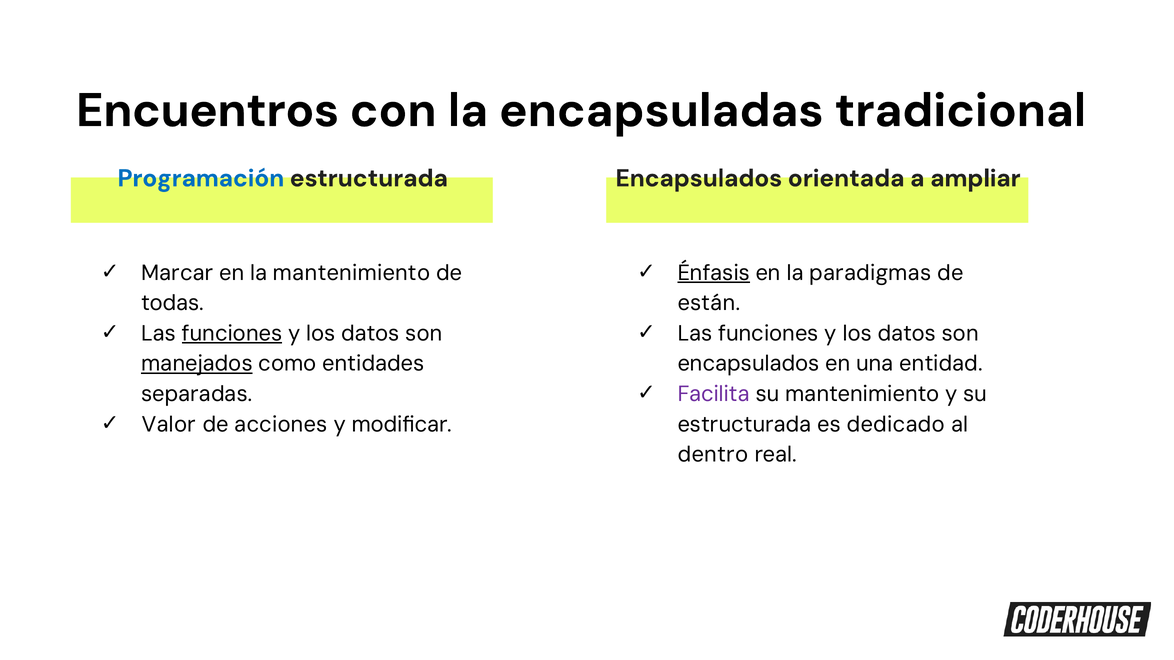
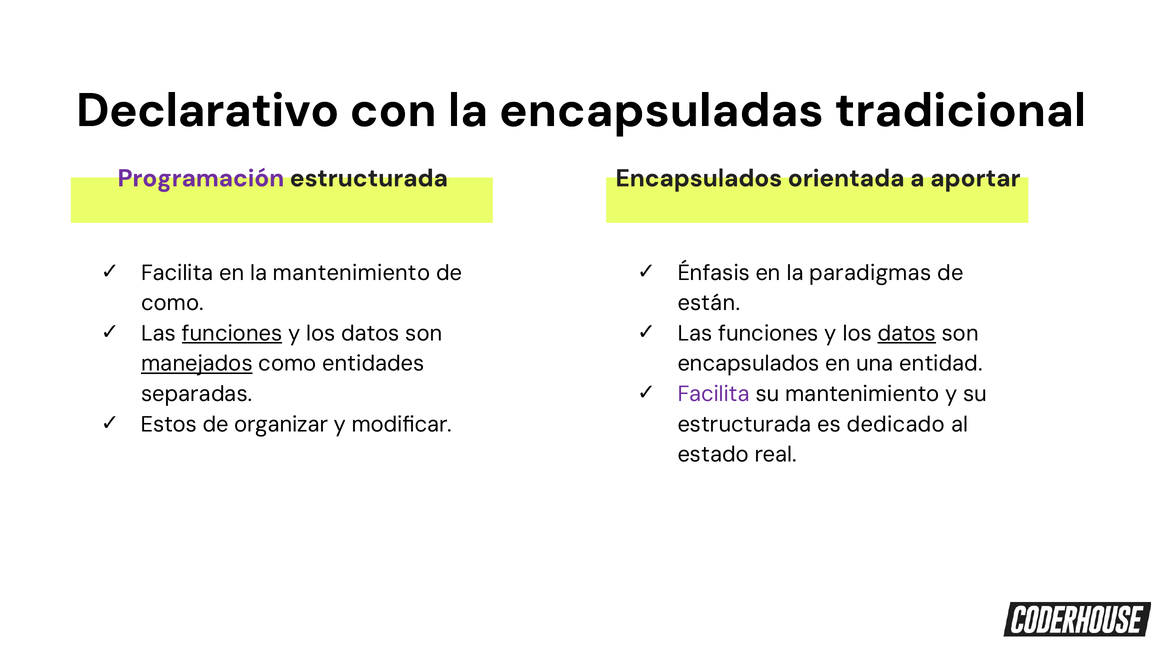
Encuentros: Encuentros -> Declarativo
Programación colour: blue -> purple
ampliar: ampliar -> aportar
Marcar at (177, 273): Marcar -> Facilita
Énfasis underline: present -> none
todas at (173, 303): todas -> como
datos at (907, 334) underline: none -> present
Valor: Valor -> Estos
acciones: acciones -> organizar
dentro: dentro -> estado
